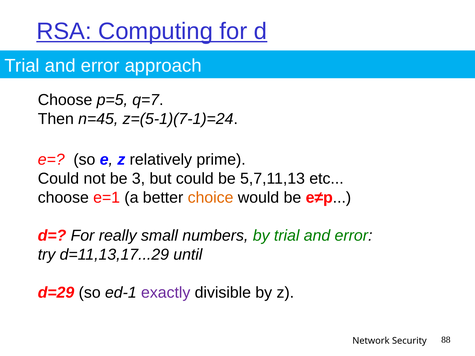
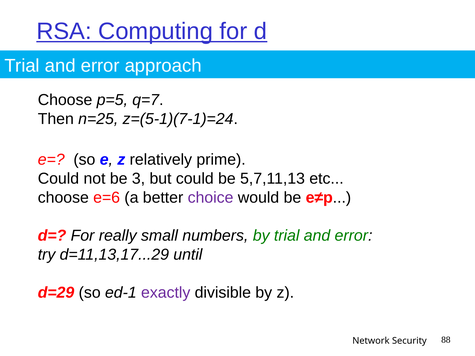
n=45: n=45 -> n=25
e=1: e=1 -> e=6
choice colour: orange -> purple
